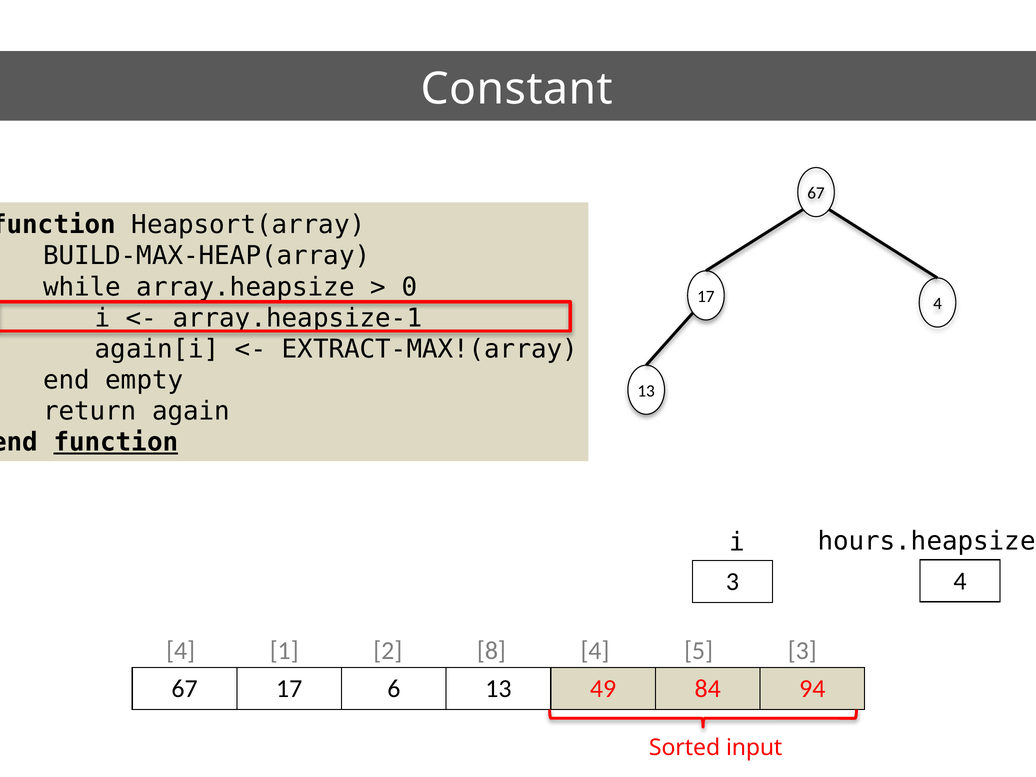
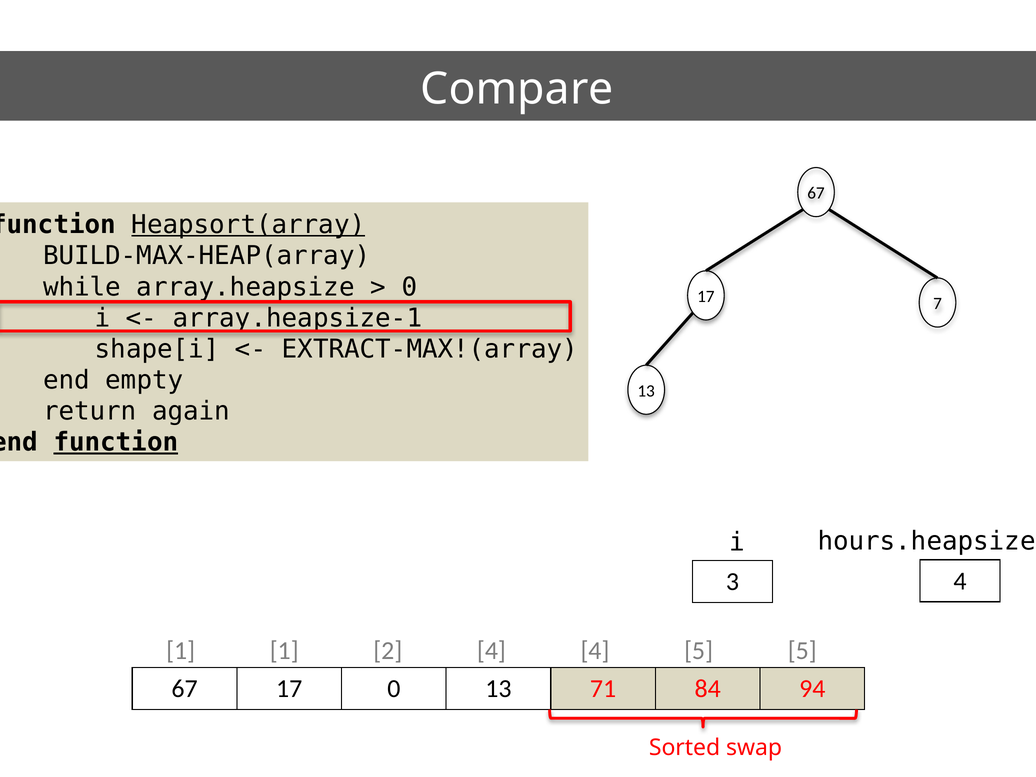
Constant: Constant -> Compare
Heapsort(array underline: none -> present
17 4: 4 -> 7
again[i: again[i -> shape[i
4 at (181, 651): 4 -> 1
2 8: 8 -> 4
5 3: 3 -> 5
17 6: 6 -> 0
49: 49 -> 71
input: input -> swap
